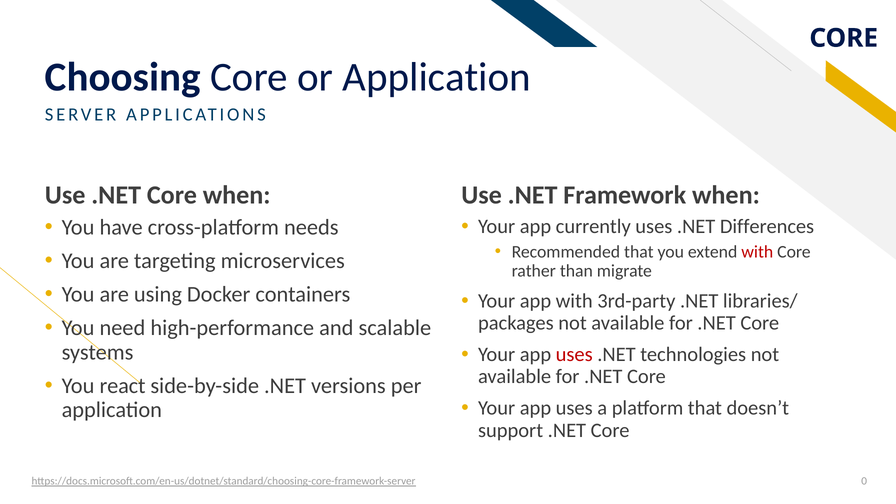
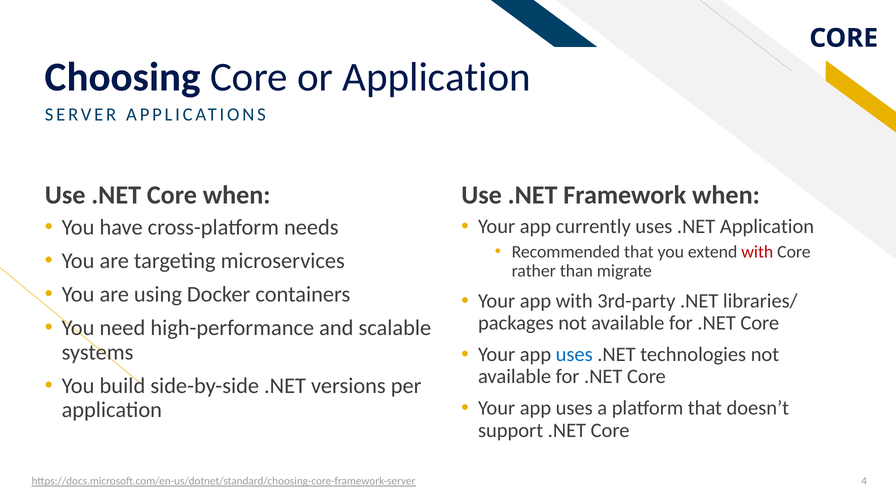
.NET Differences: Differences -> Application
uses at (574, 355) colour: red -> blue
react: react -> build
0: 0 -> 4
